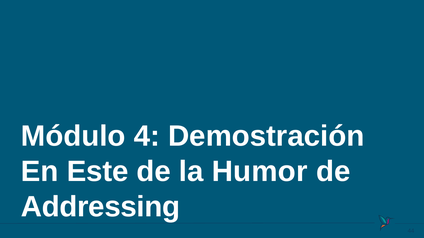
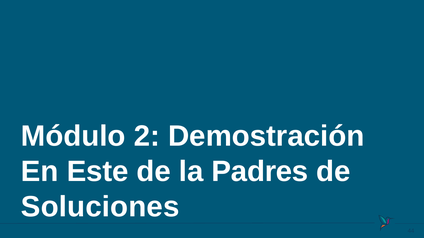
4: 4 -> 2
Humor: Humor -> Padres
Addressing: Addressing -> Soluciones
